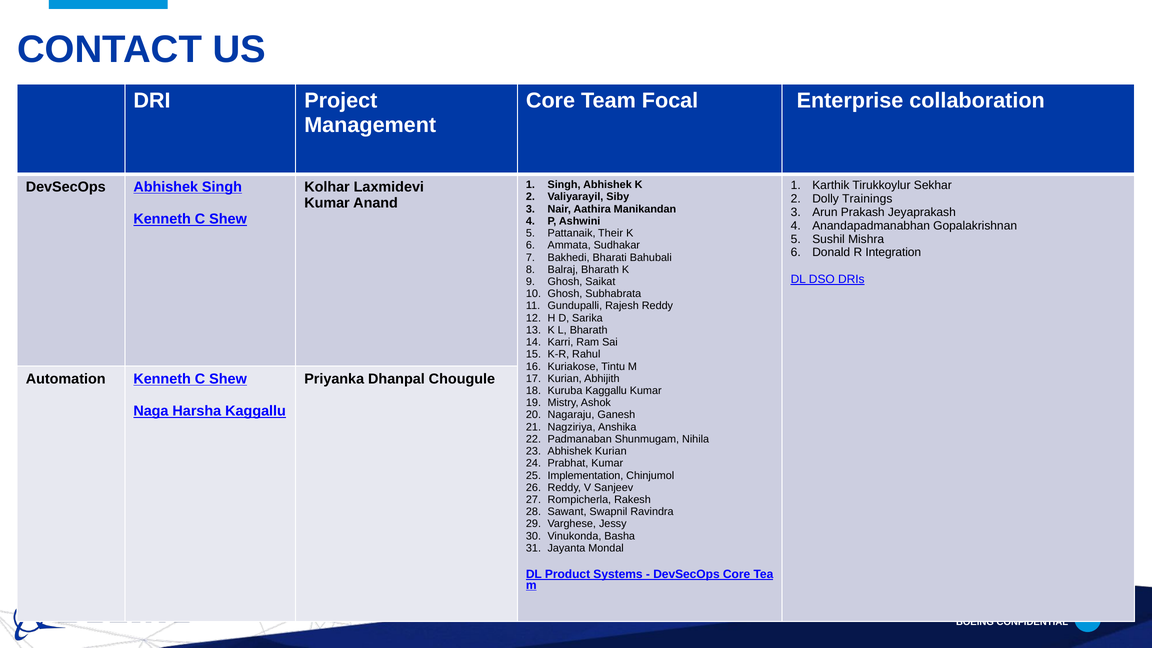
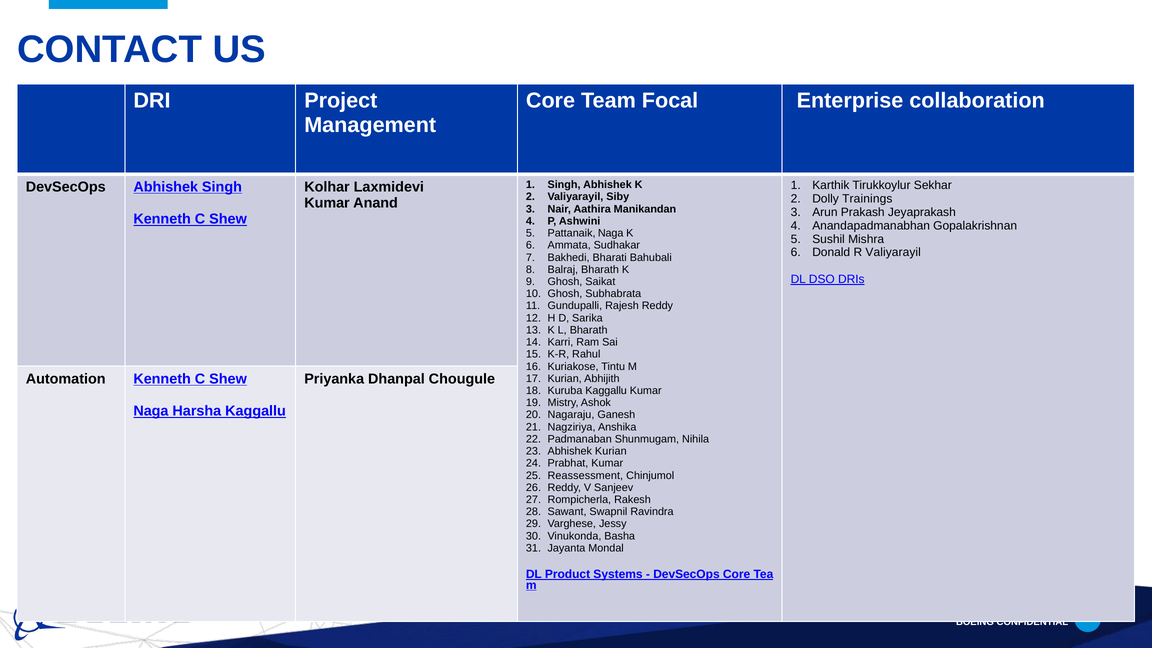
Pattanaik Their: Their -> Naga
R Integration: Integration -> Valiyarayil
Implementation: Implementation -> Reassessment
